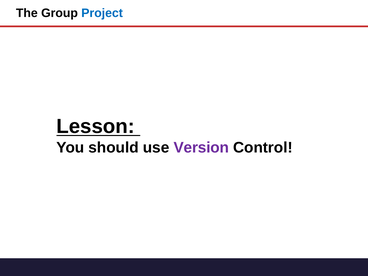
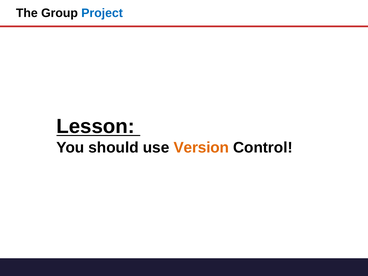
Version colour: purple -> orange
